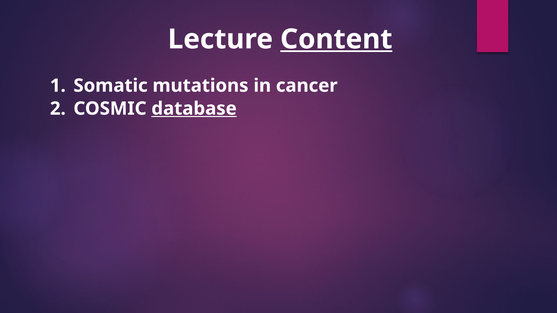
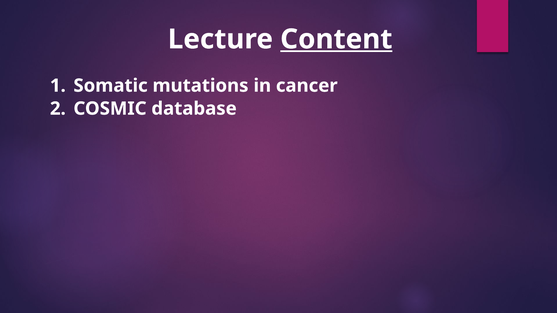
database underline: present -> none
